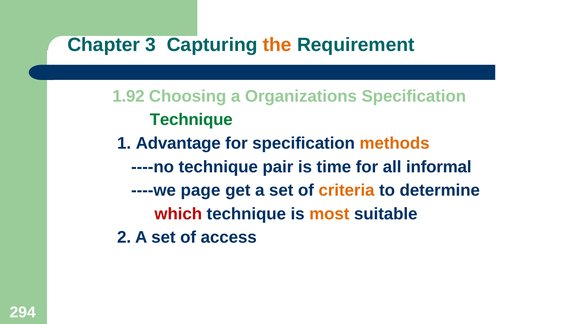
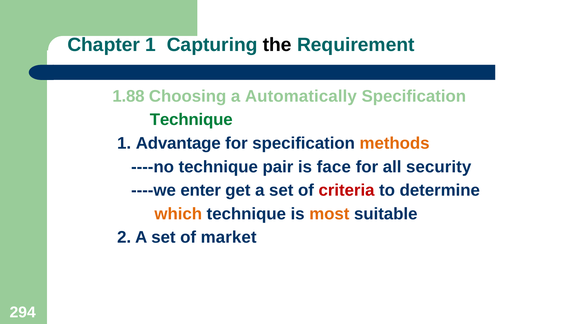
Chapter 3: 3 -> 1
the colour: orange -> black
1.92: 1.92 -> 1.88
Organizations: Organizations -> Automatically
time: time -> face
informal: informal -> security
page: page -> enter
criteria colour: orange -> red
which colour: red -> orange
access: access -> market
